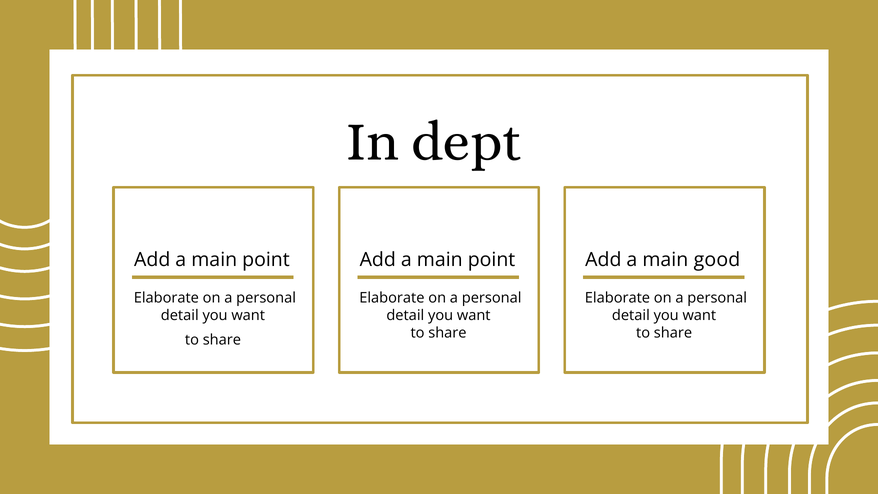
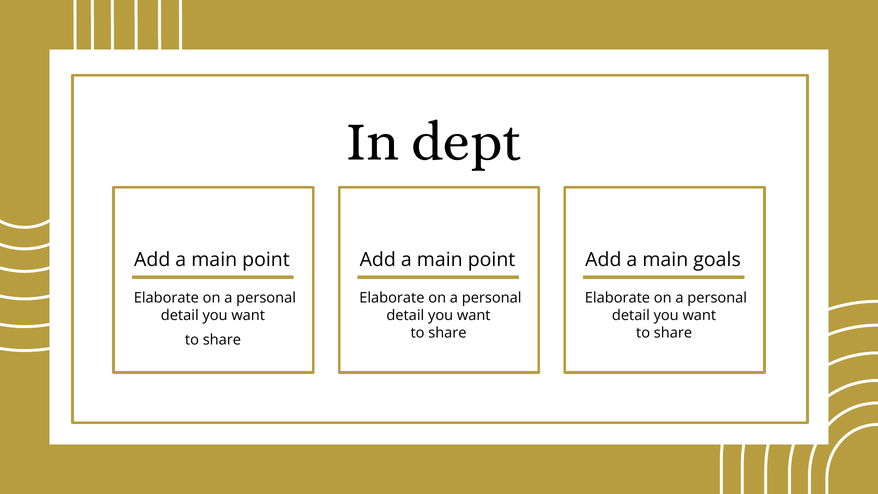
good: good -> goals
